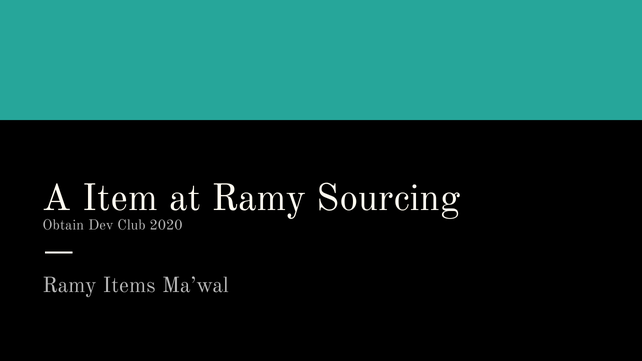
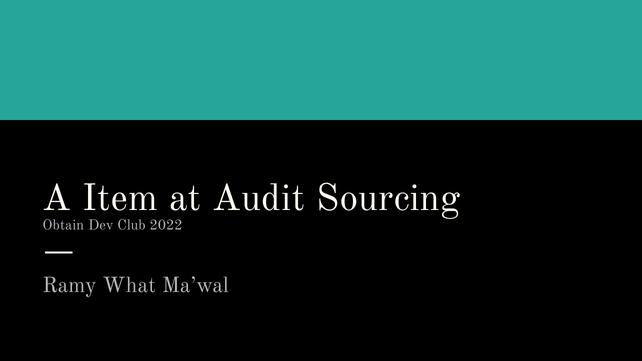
at Ramy: Ramy -> Audit
2020: 2020 -> 2022
Items: Items -> What
